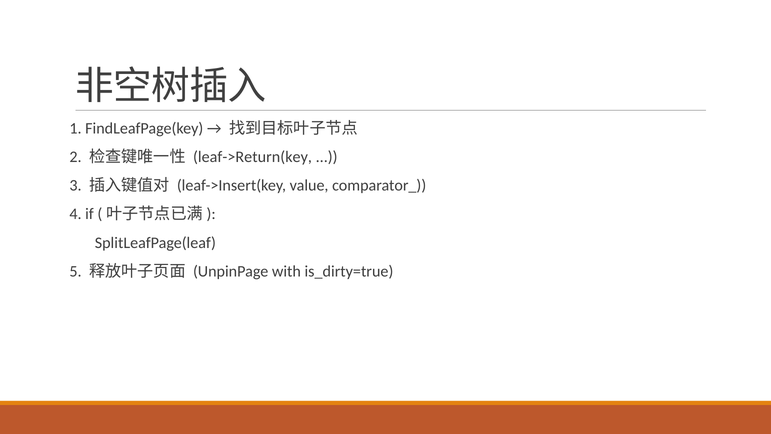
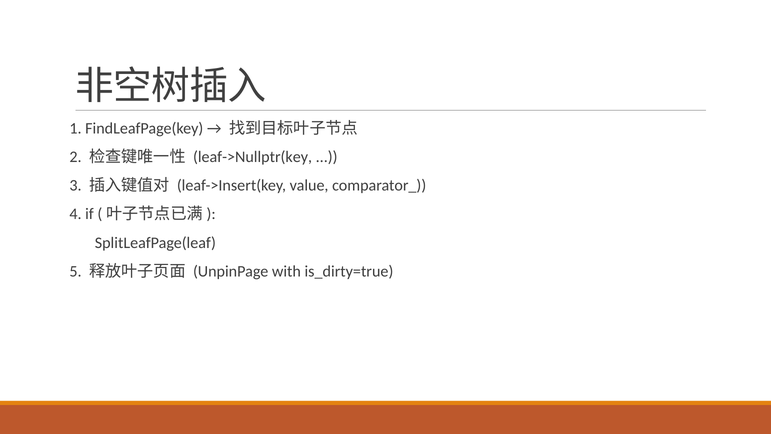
leaf->Return(key: leaf->Return(key -> leaf->Nullptr(key
